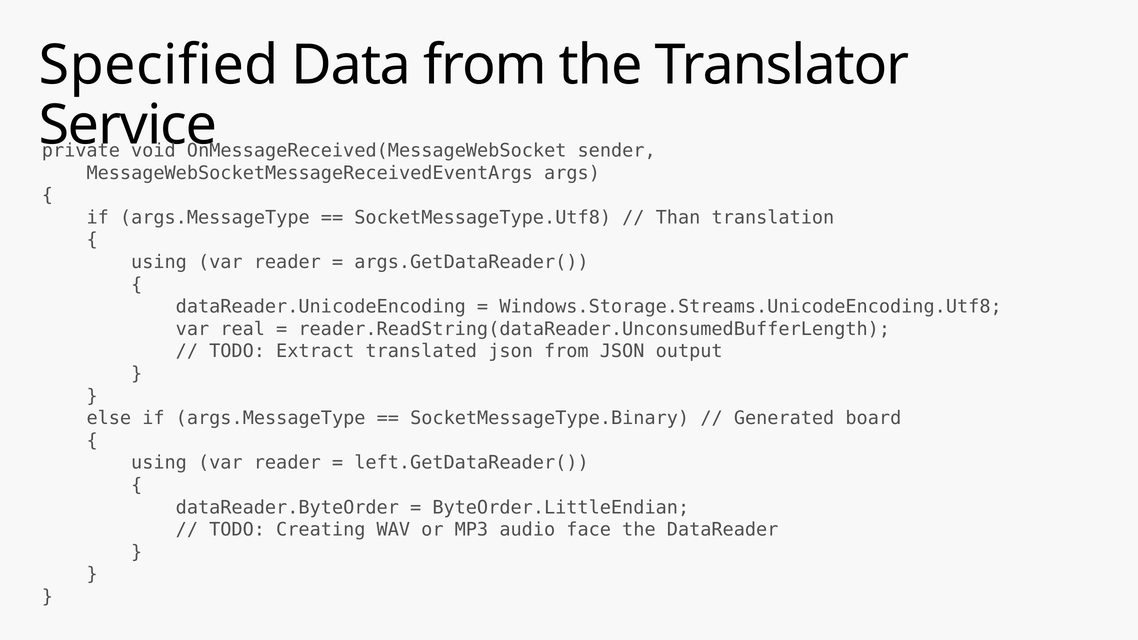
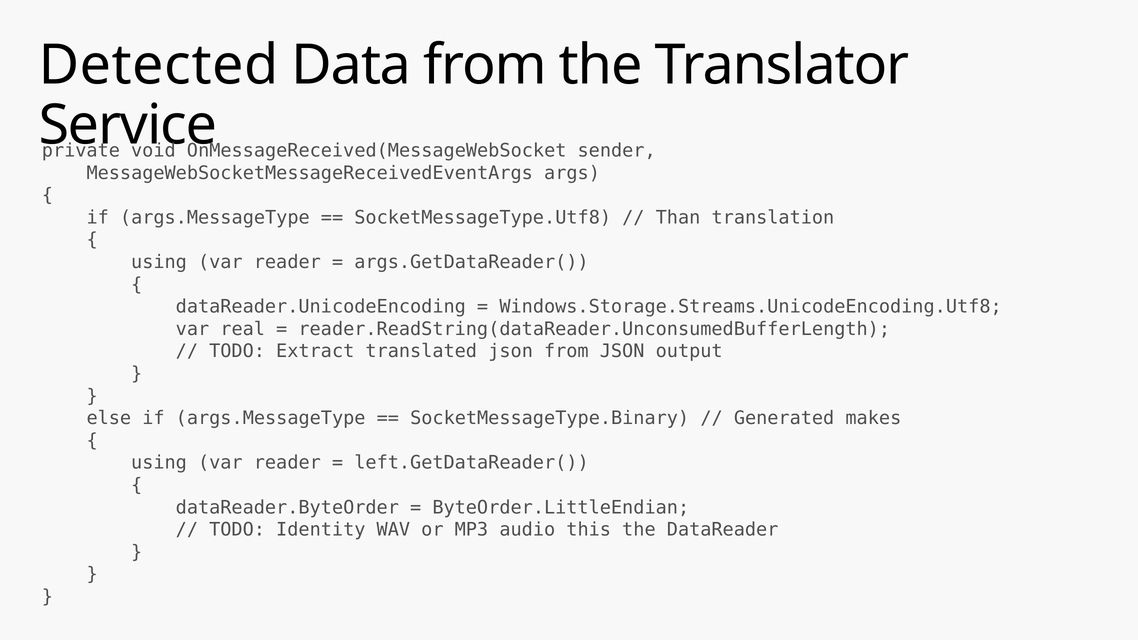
Specified: Specified -> Detected
board: board -> makes
Creating: Creating -> Identity
face: face -> this
